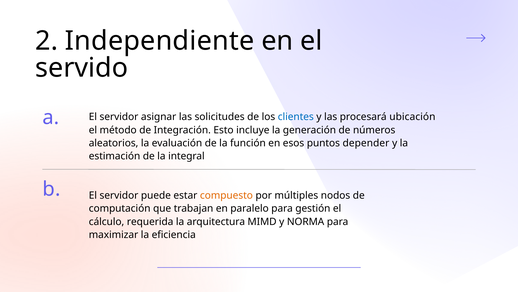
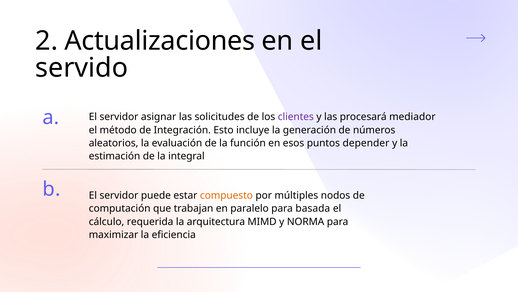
Independiente: Independiente -> Actualizaciones
clientes colour: blue -> purple
ubicación: ubicación -> mediador
gestión: gestión -> basada
